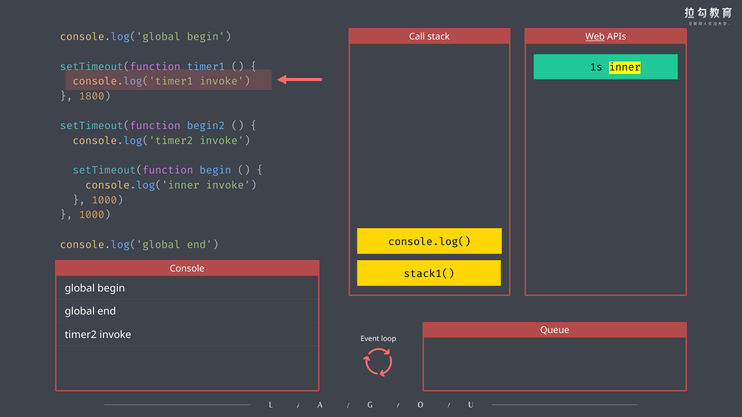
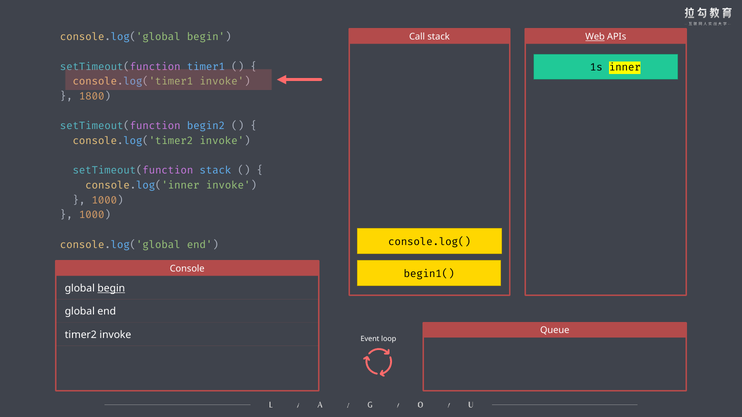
setTimeout(function begin: begin -> stack
stack1(: stack1( -> begin1(
begin at (111, 289) underline: none -> present
